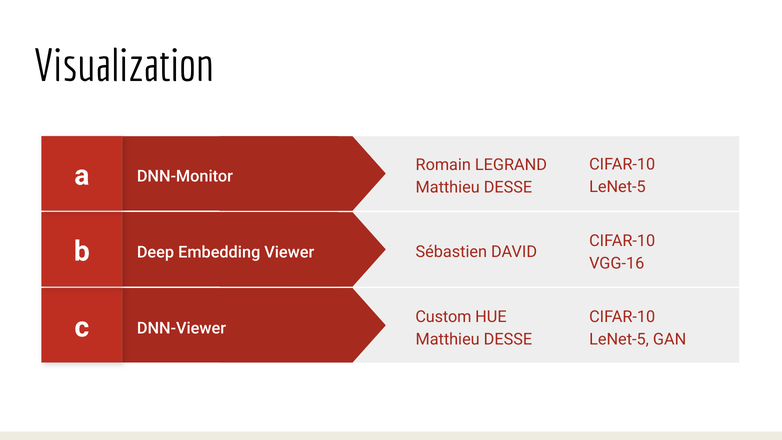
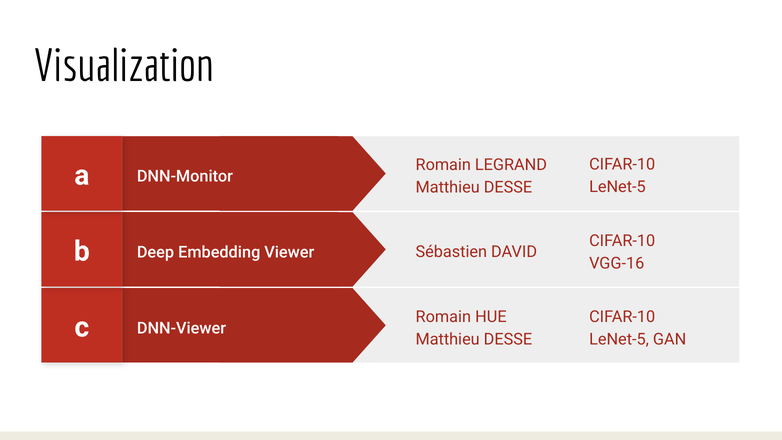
c Custom: Custom -> Romain
